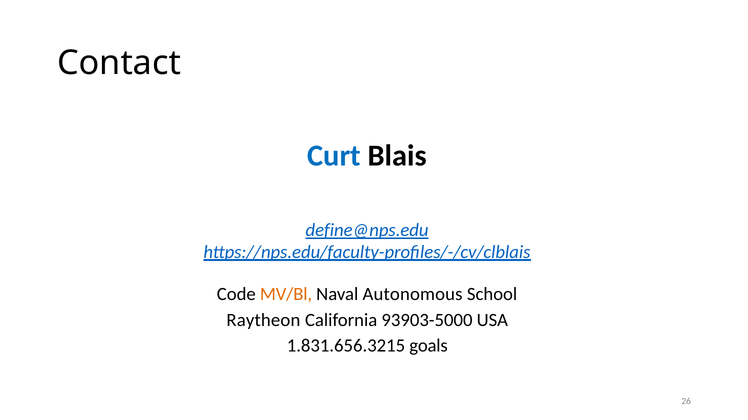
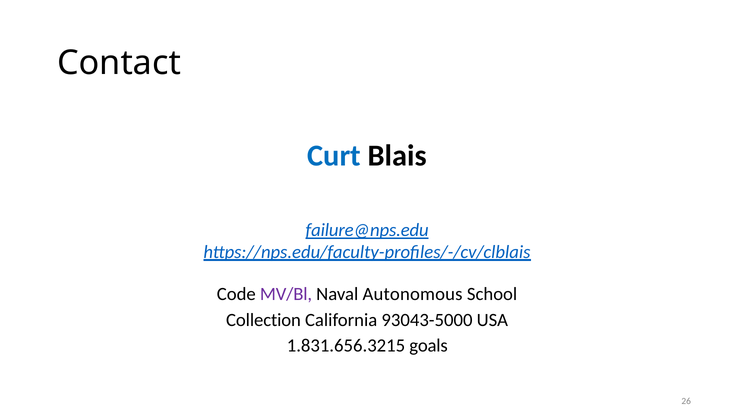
define@nps.edu: define@nps.edu -> failure@nps.edu
MV/Bl colour: orange -> purple
Raytheon: Raytheon -> Collection
93903-5000: 93903-5000 -> 93043-5000
